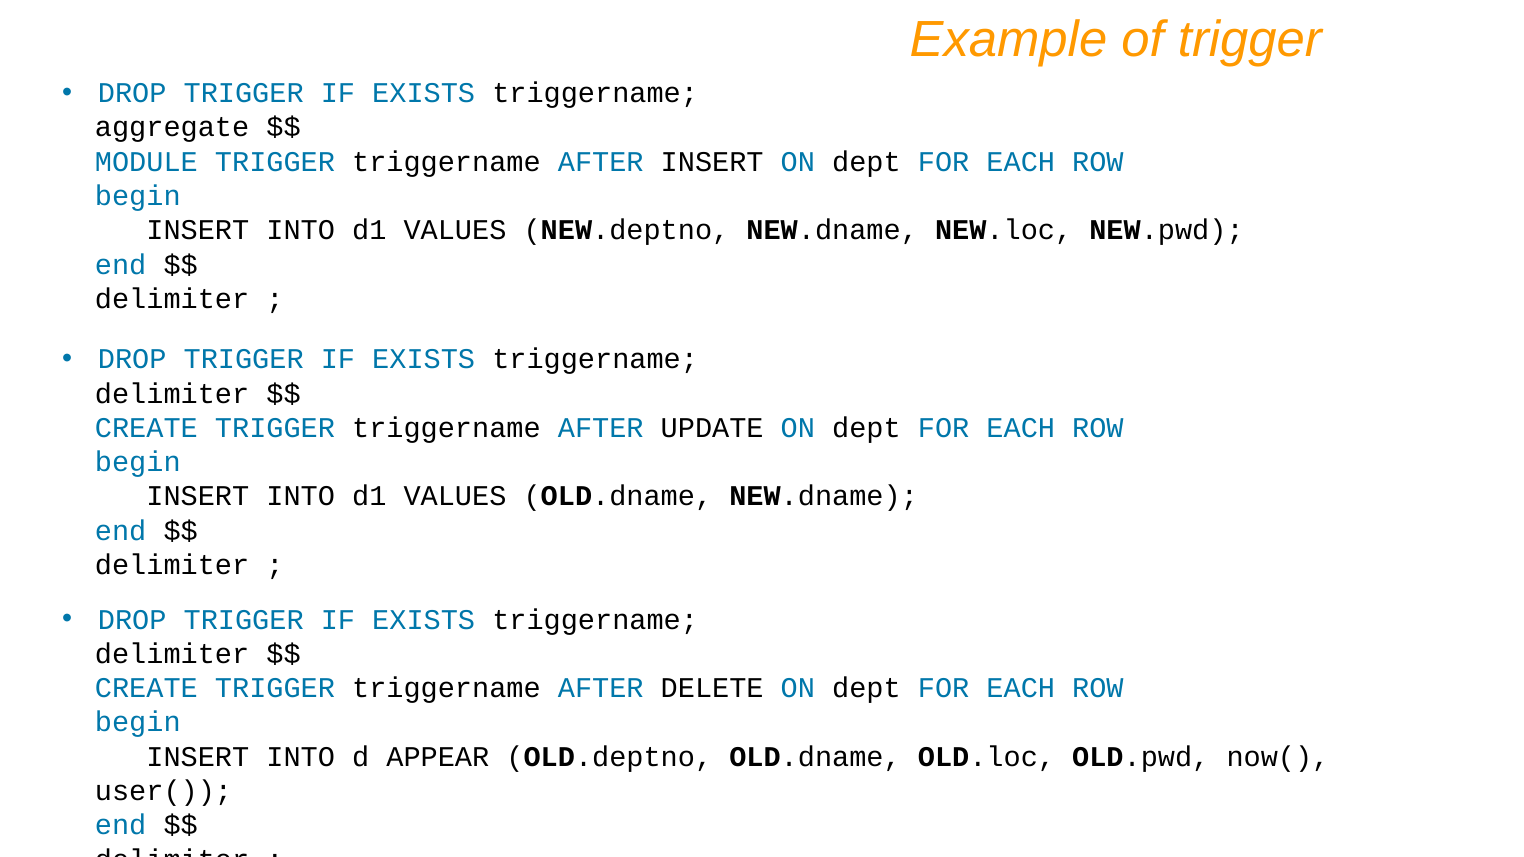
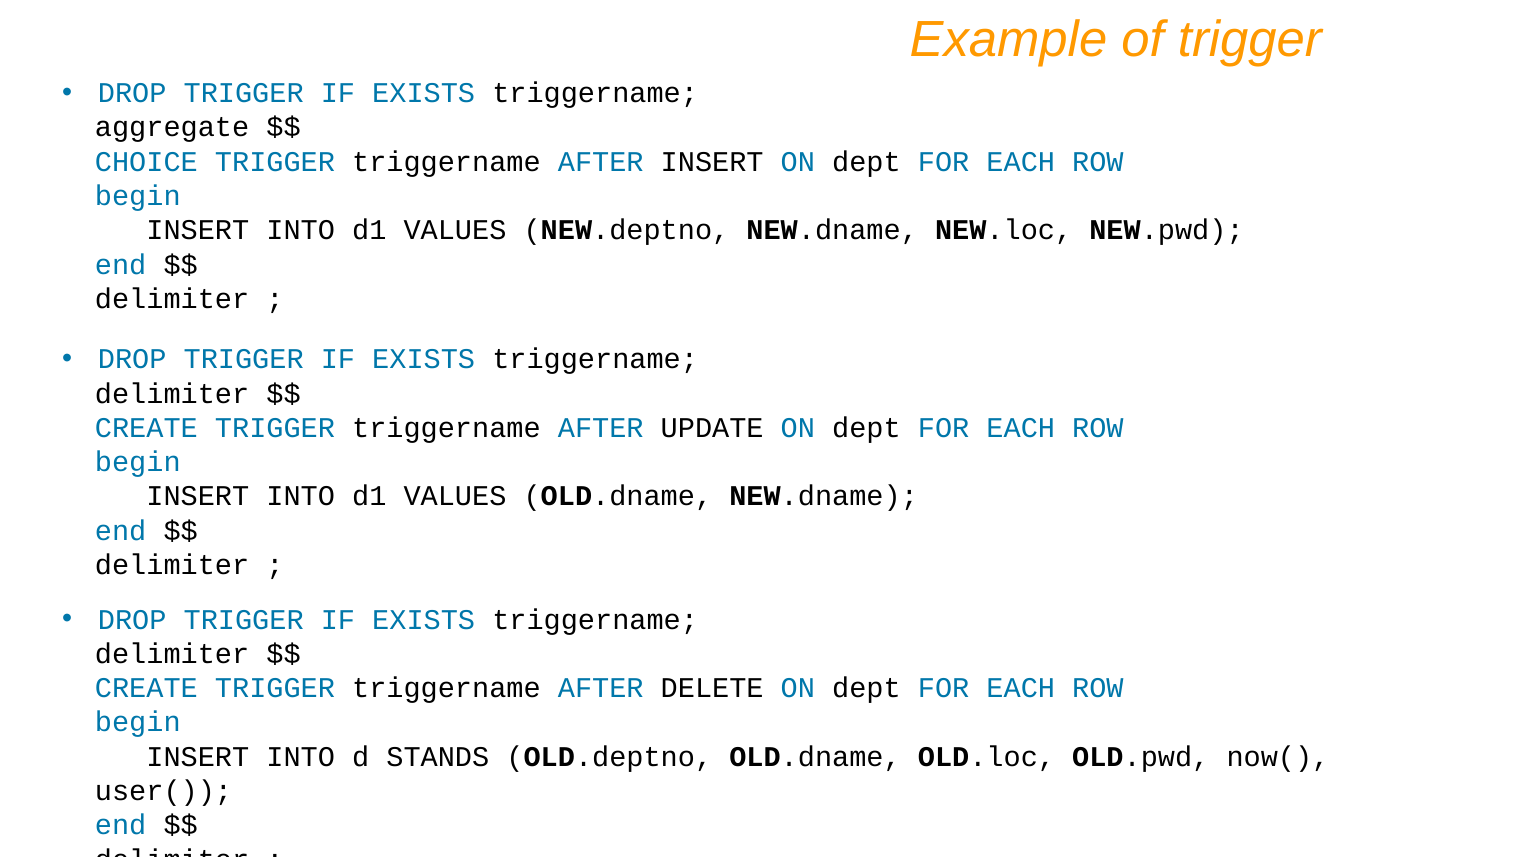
MODULE: MODULE -> CHOICE
APPEAR: APPEAR -> STANDS
